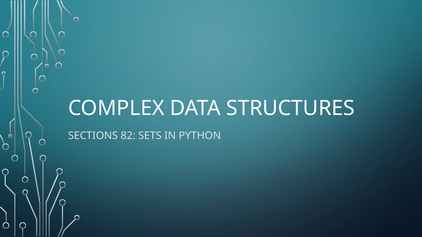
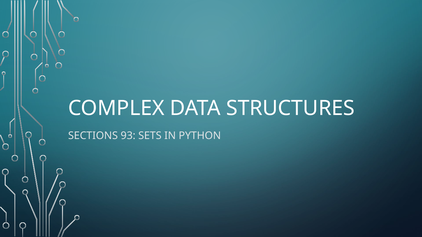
82: 82 -> 93
